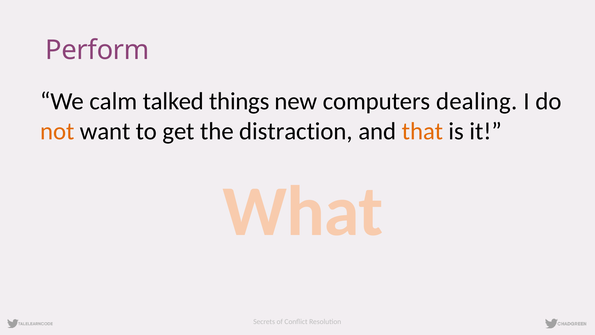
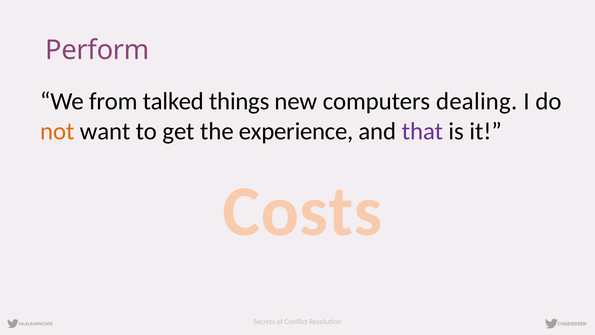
calm: calm -> from
distraction: distraction -> experience
that colour: orange -> purple
What: What -> Costs
